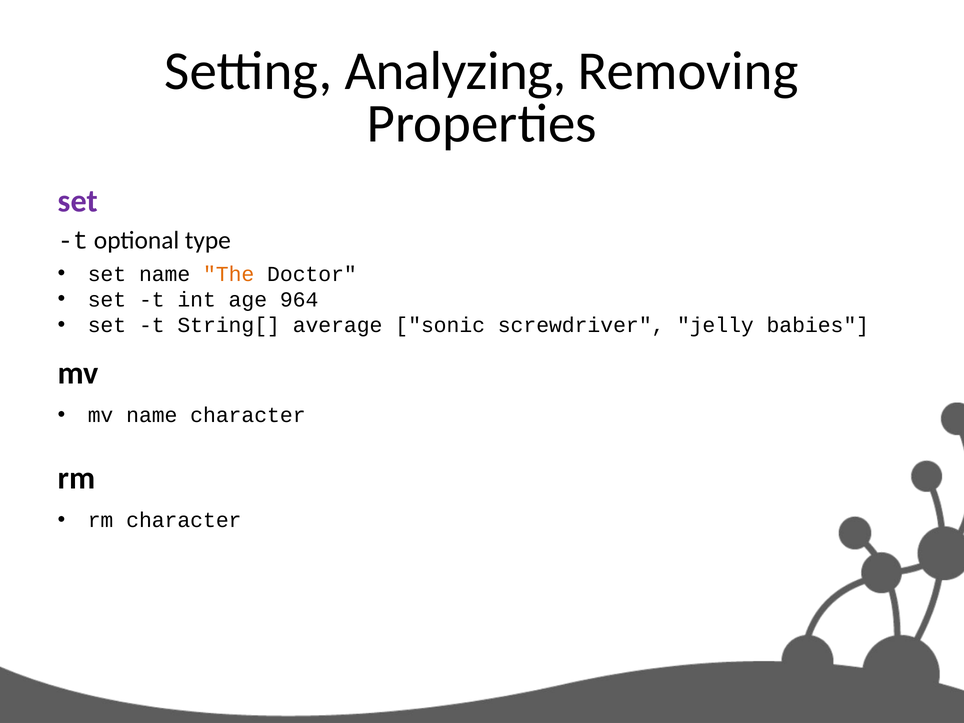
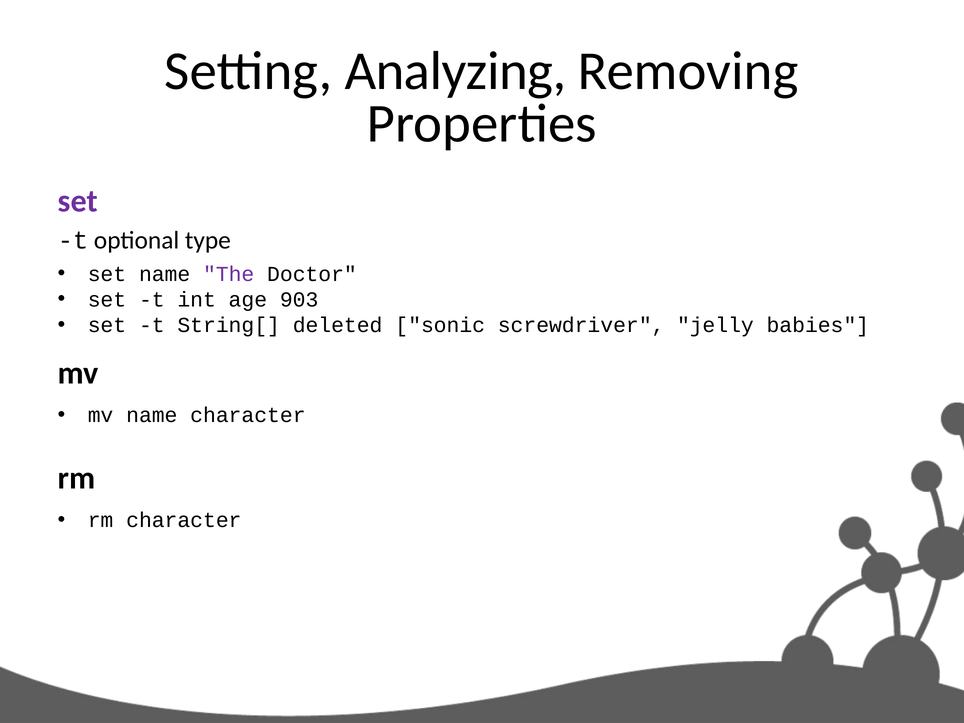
The colour: orange -> purple
964: 964 -> 903
average: average -> deleted
